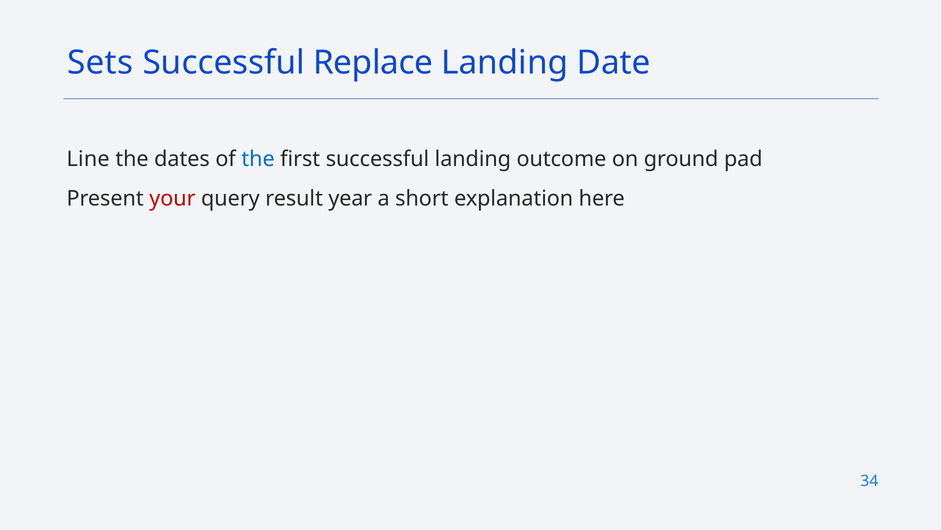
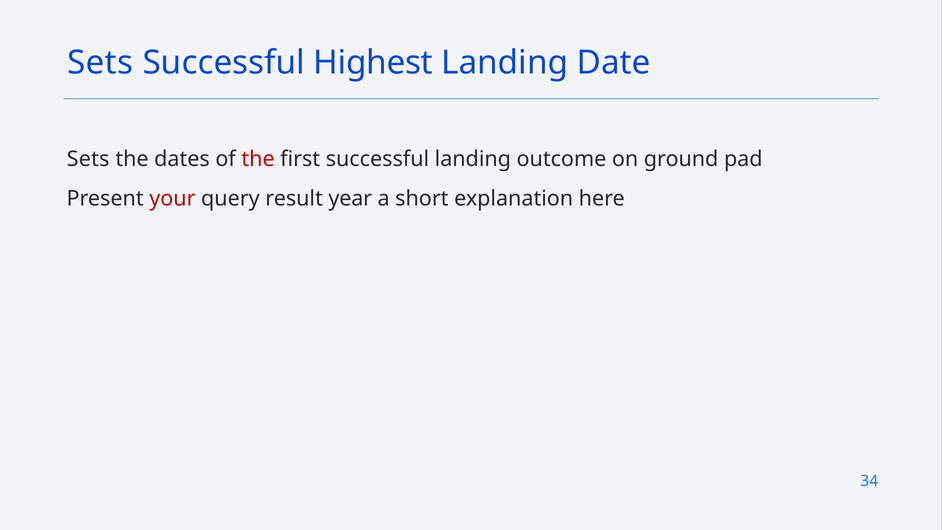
Replace: Replace -> Highest
Line at (88, 159): Line -> Sets
the at (258, 159) colour: blue -> red
